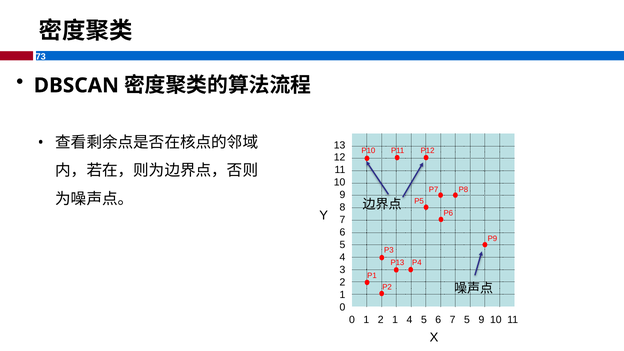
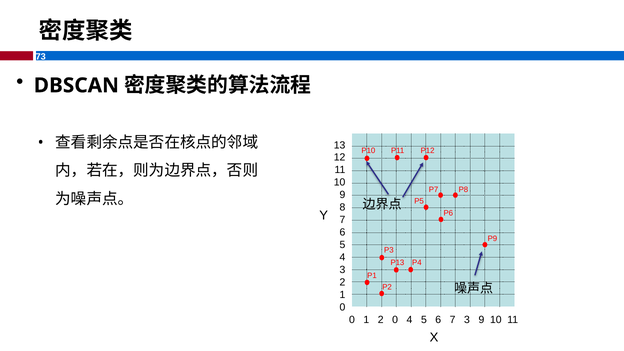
1 2 1: 1 -> 0
7 5: 5 -> 3
